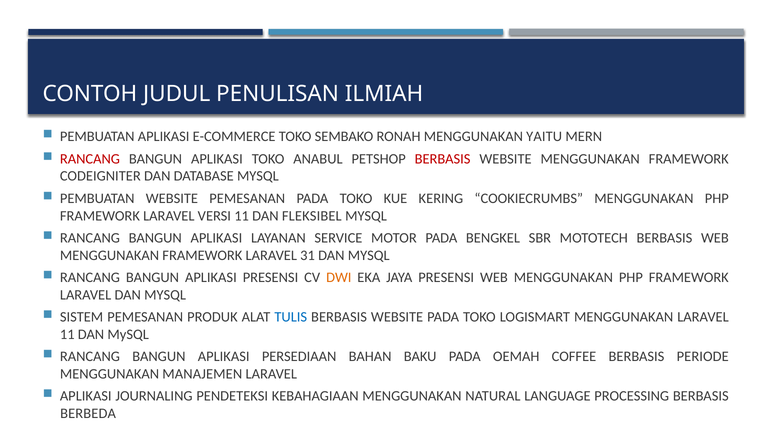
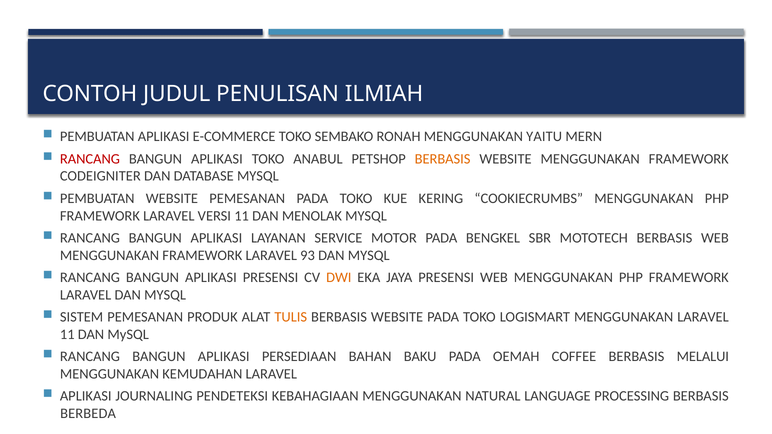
BERBASIS at (443, 159) colour: red -> orange
FLEKSIBEL: FLEKSIBEL -> MENOLAK
31: 31 -> 93
TULIS colour: blue -> orange
PERIODE: PERIODE -> MELALUI
MANAJEMEN: MANAJEMEN -> KEMUDAHAN
